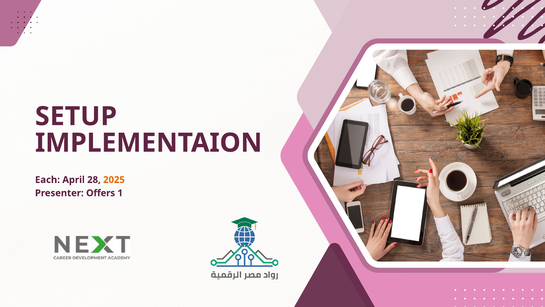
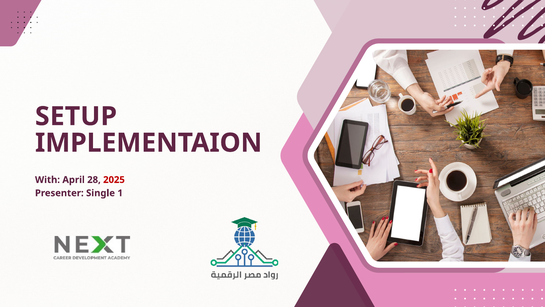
Each: Each -> With
2025 colour: orange -> red
Offers: Offers -> Single
